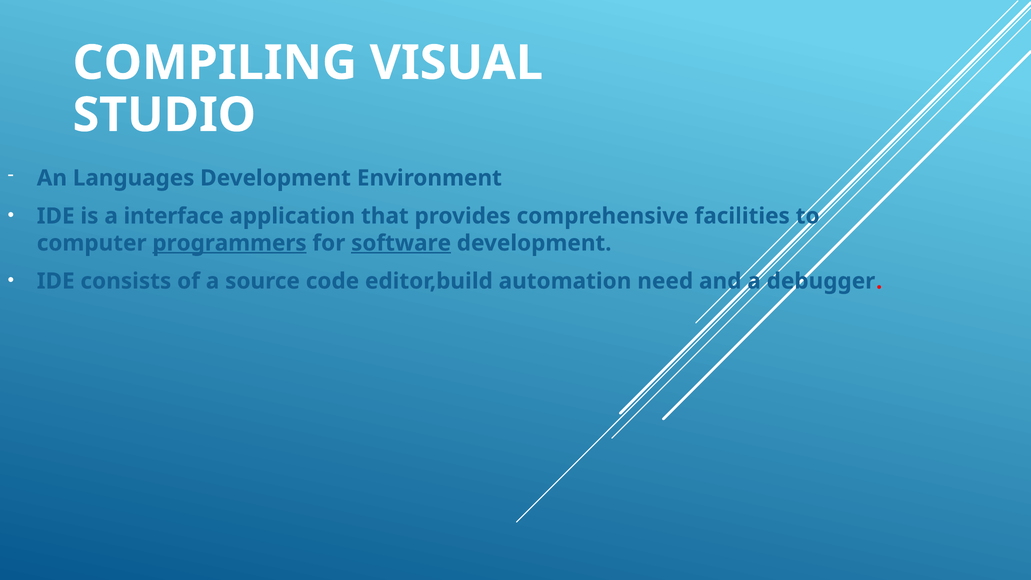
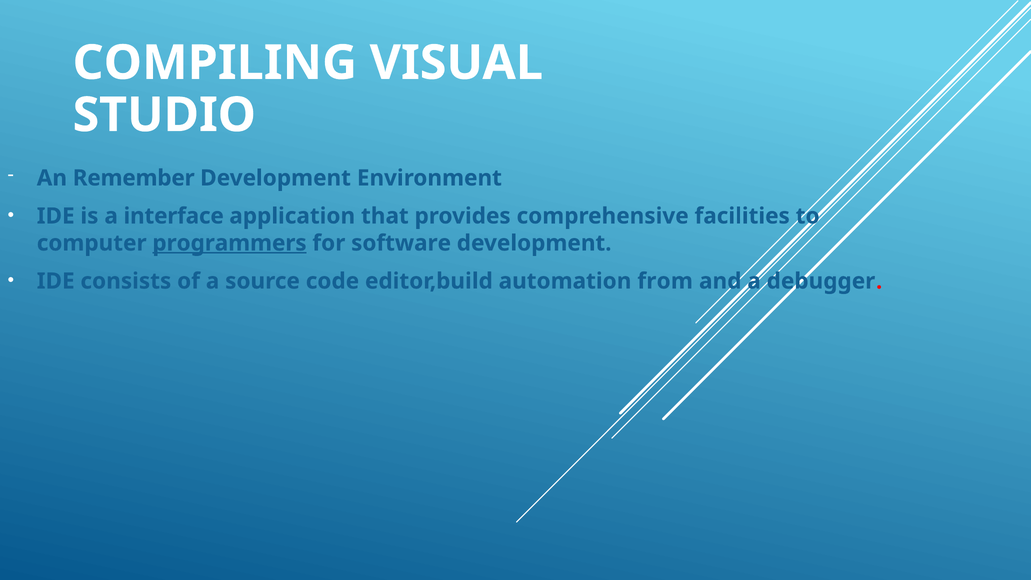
Languages: Languages -> Remember
software underline: present -> none
need: need -> from
